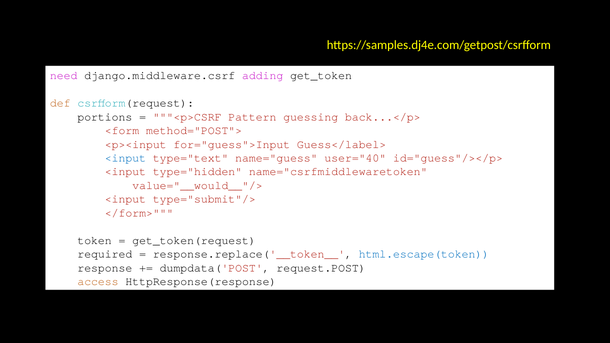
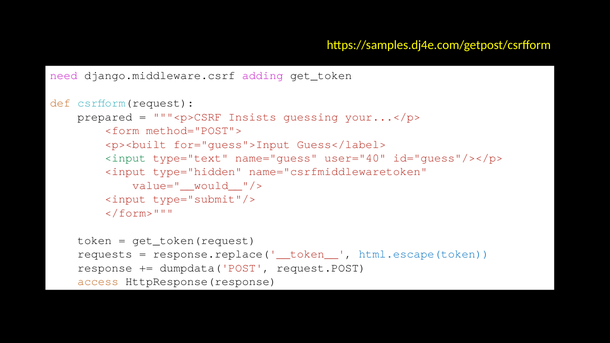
portions: portions -> prepared
Pattern: Pattern -> Insists
back...</p>: back...</p> -> your...</p>
<p><input: <p><input -> <p><built
<input at (125, 158) colour: blue -> green
required: required -> requests
